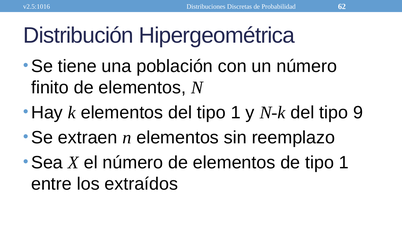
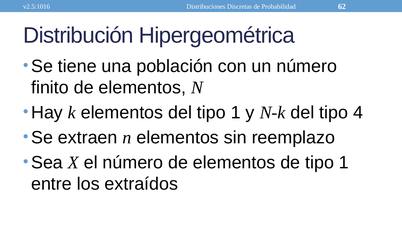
9: 9 -> 4
